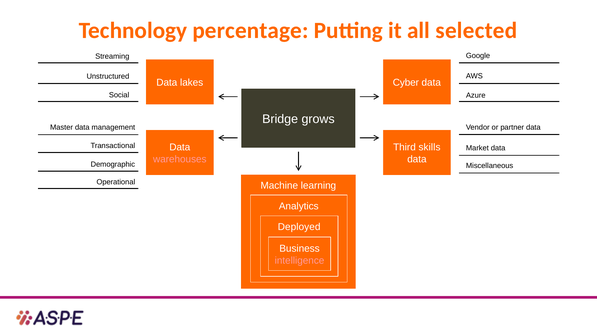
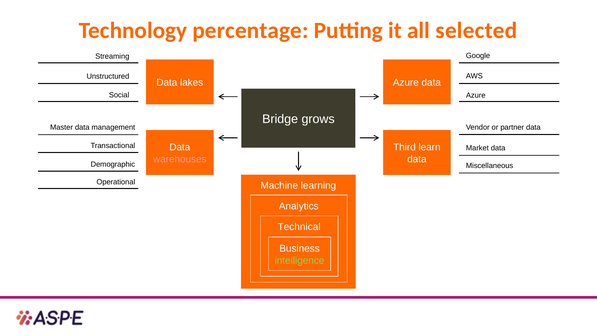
Cyber at (406, 83): Cyber -> Azure
skills: skills -> learn
Deployed: Deployed -> Technical
intelligence colour: pink -> light green
